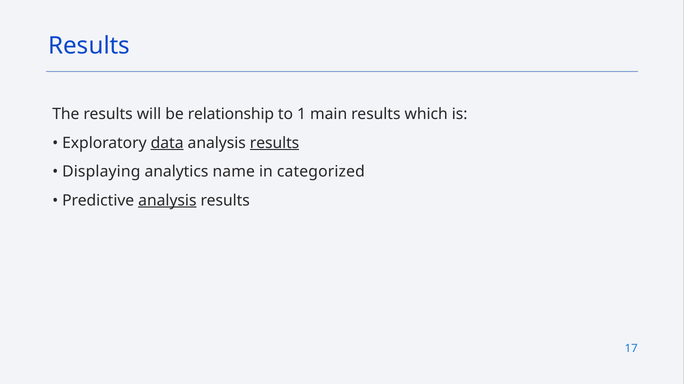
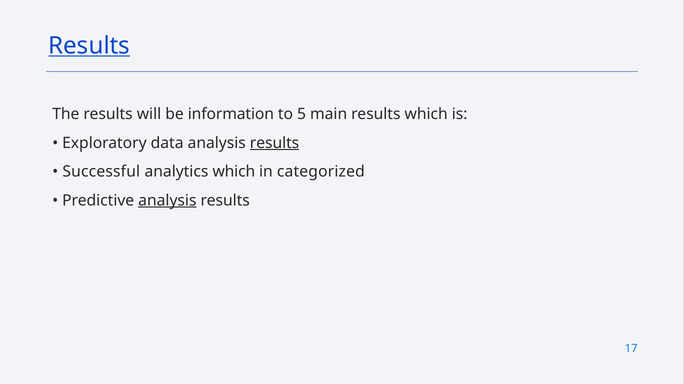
Results at (89, 46) underline: none -> present
relationship: relationship -> information
1: 1 -> 5
data underline: present -> none
Displaying: Displaying -> Successful
analytics name: name -> which
